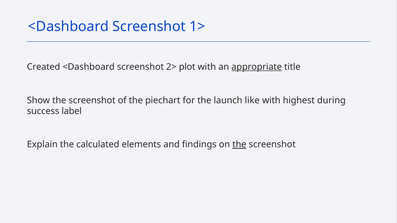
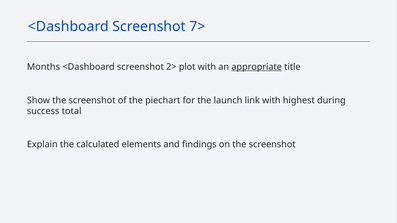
1>: 1> -> 7>
Created: Created -> Months
like: like -> link
label: label -> total
the at (239, 145) underline: present -> none
